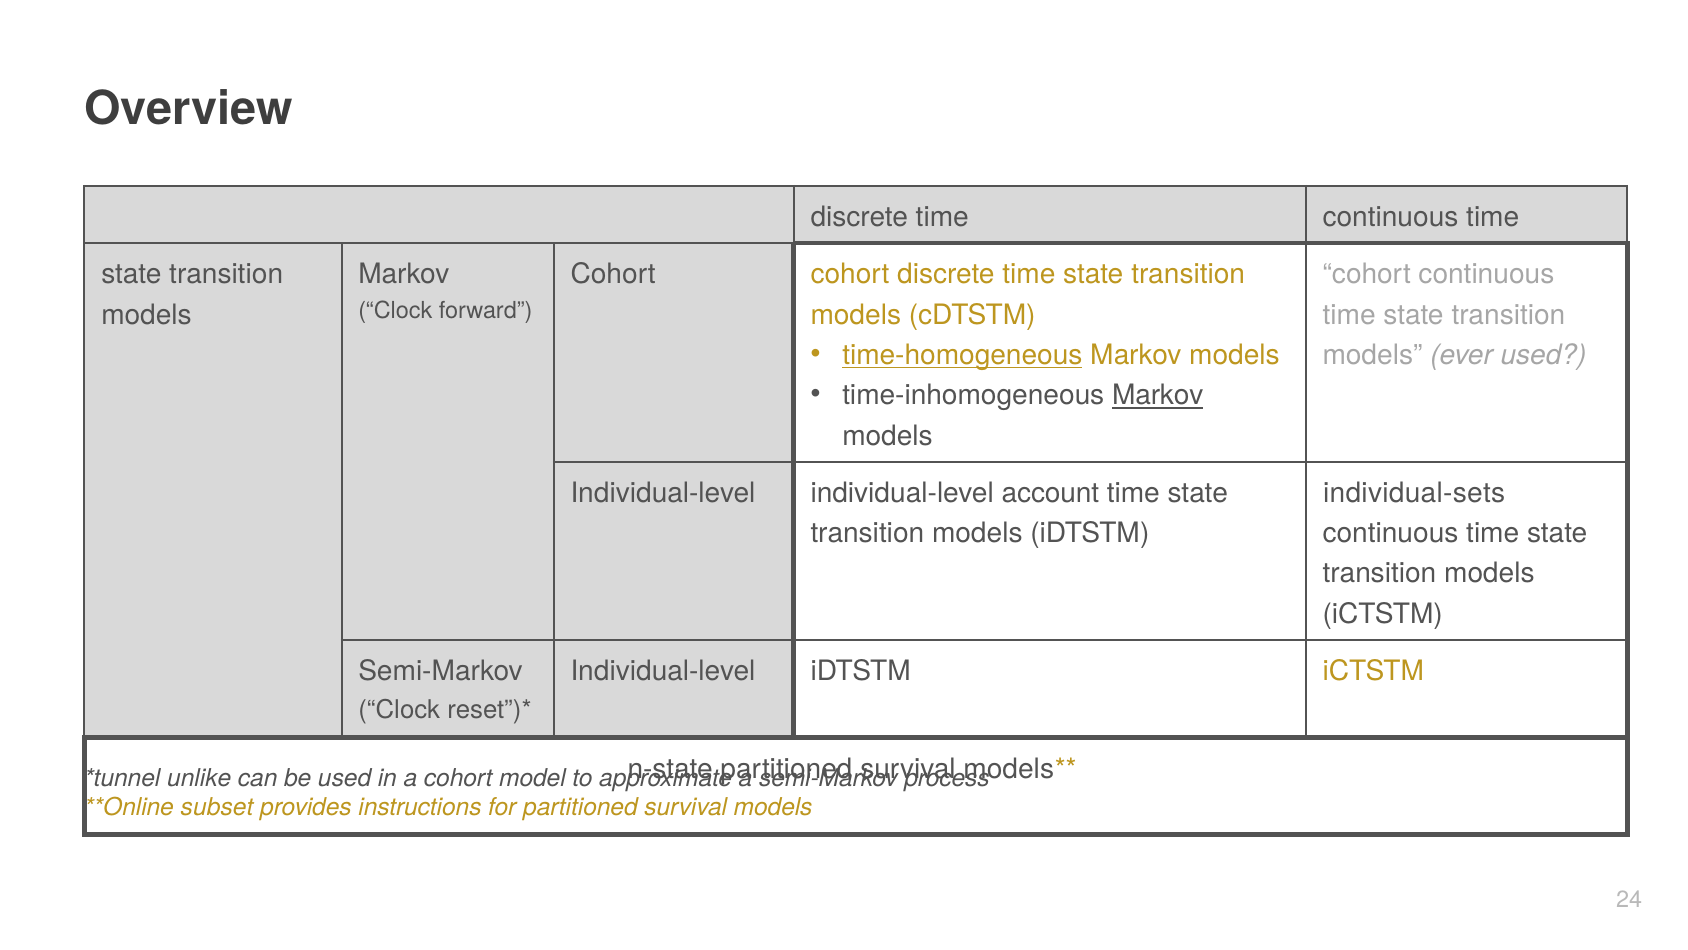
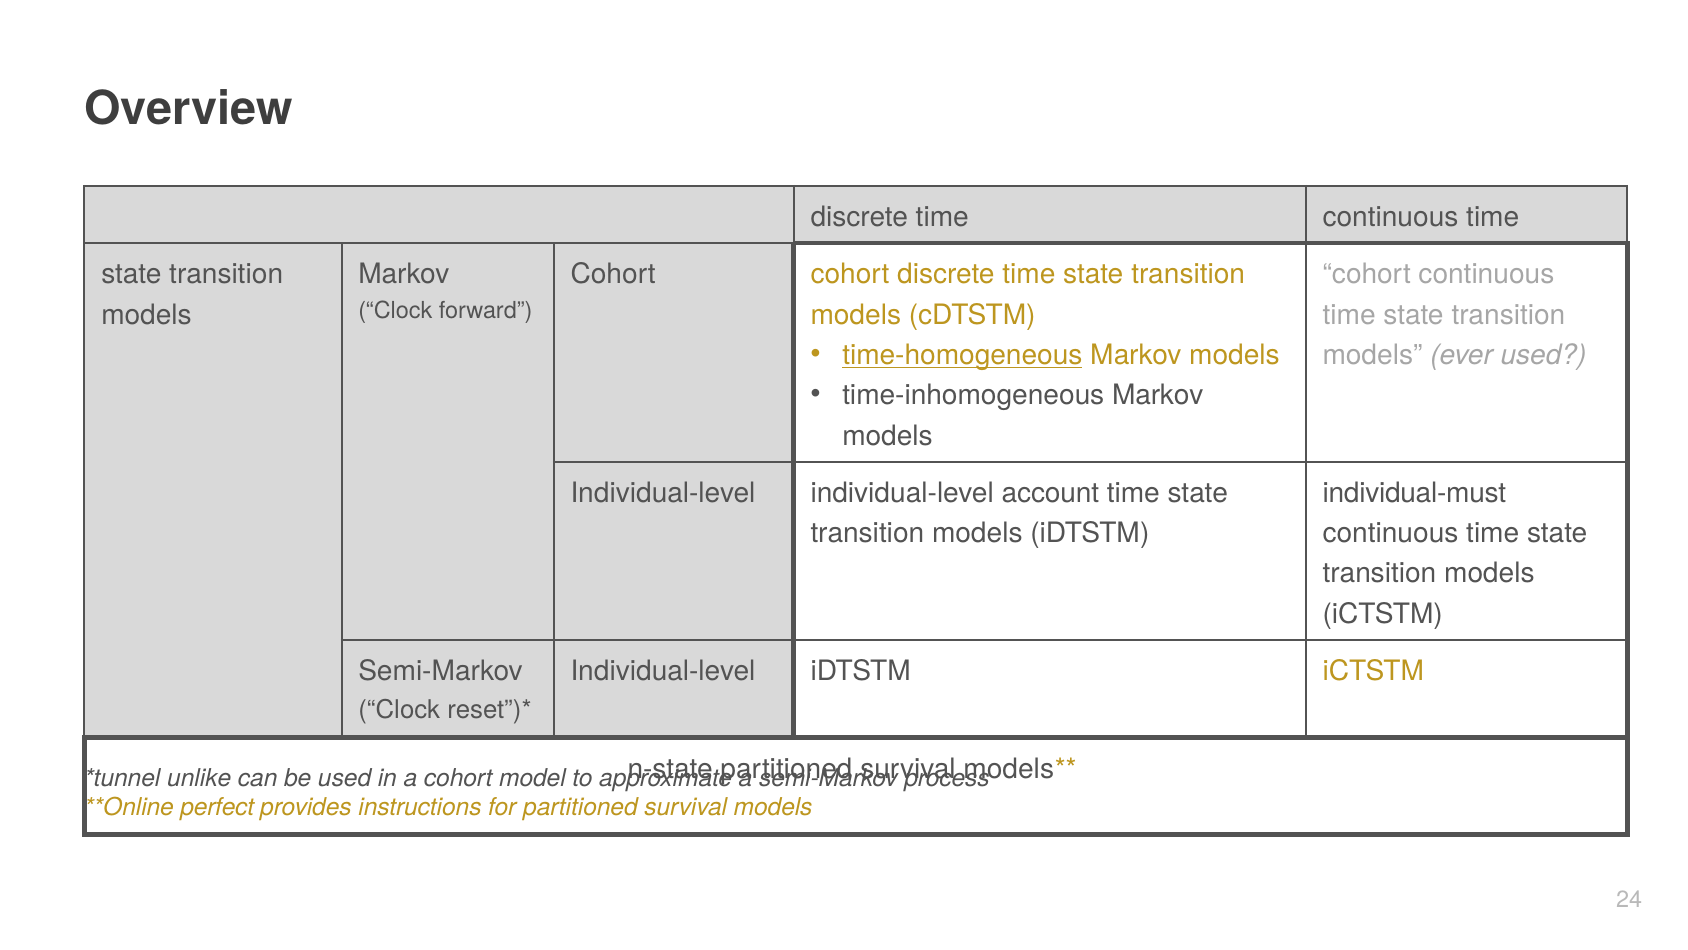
Markov at (1158, 395) underline: present -> none
individual-sets: individual-sets -> individual-must
subset: subset -> perfect
